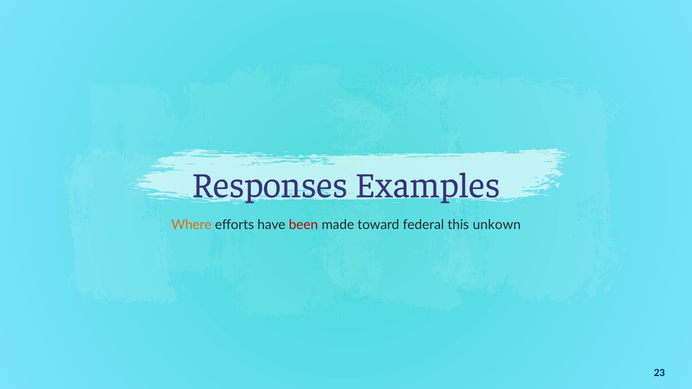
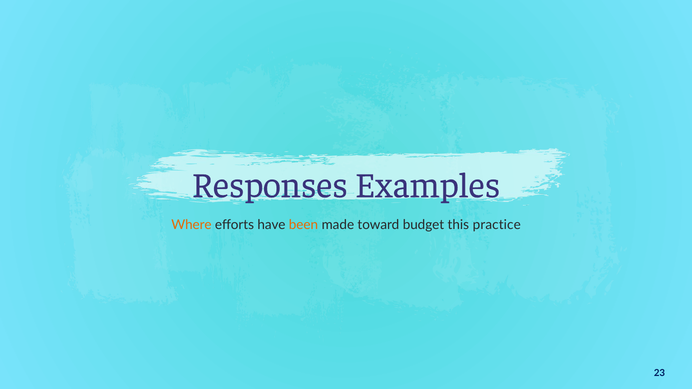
been colour: red -> orange
federal: federal -> budget
unkown: unkown -> practice
